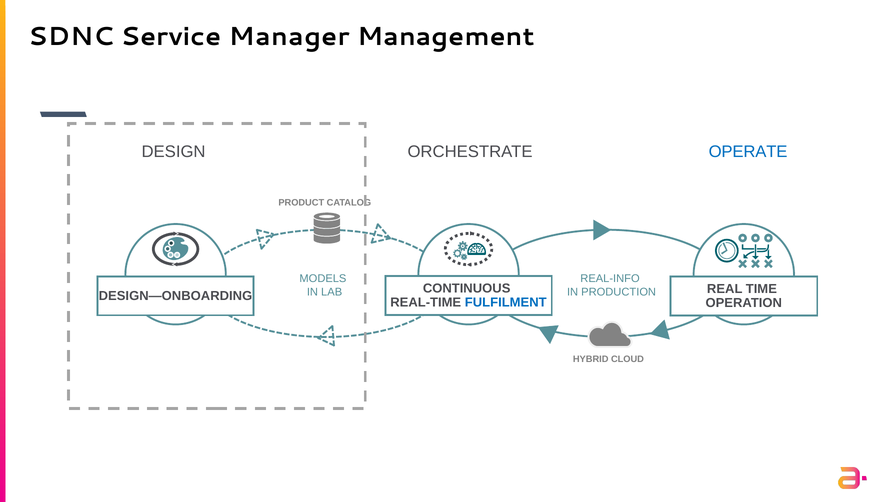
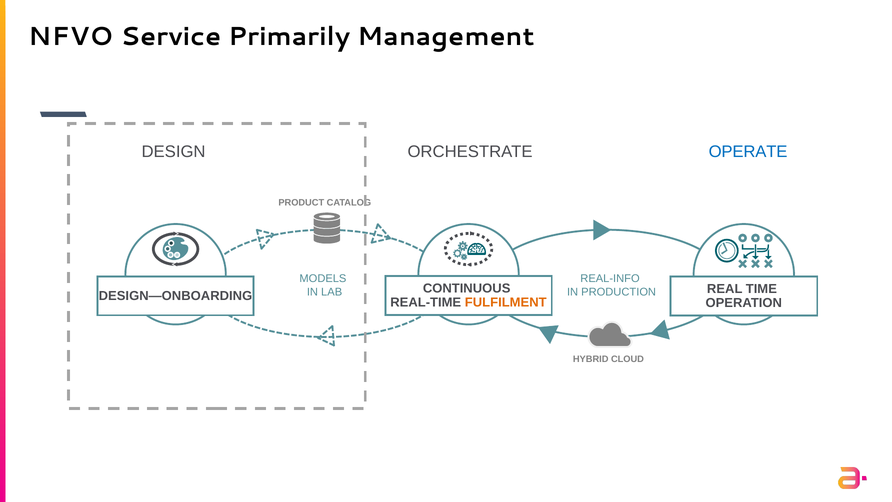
SDNC: SDNC -> NFVO
Manager: Manager -> Primarily
FULFILMENT colour: blue -> orange
